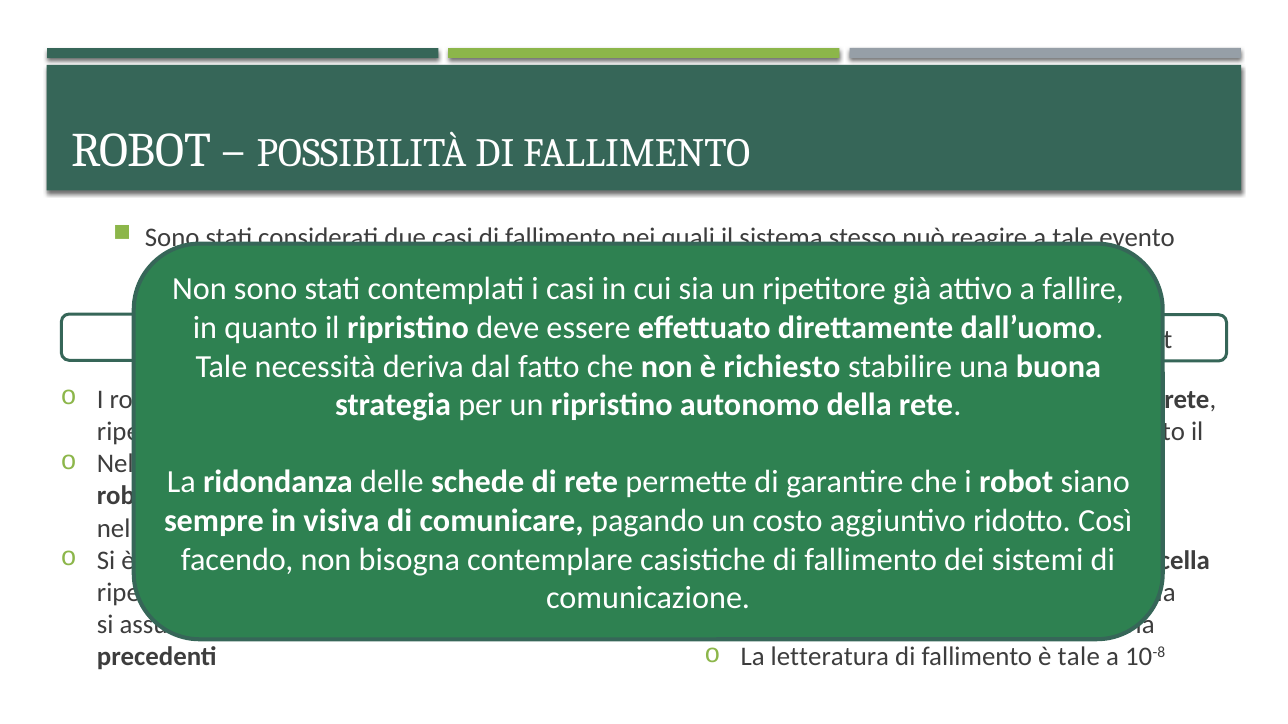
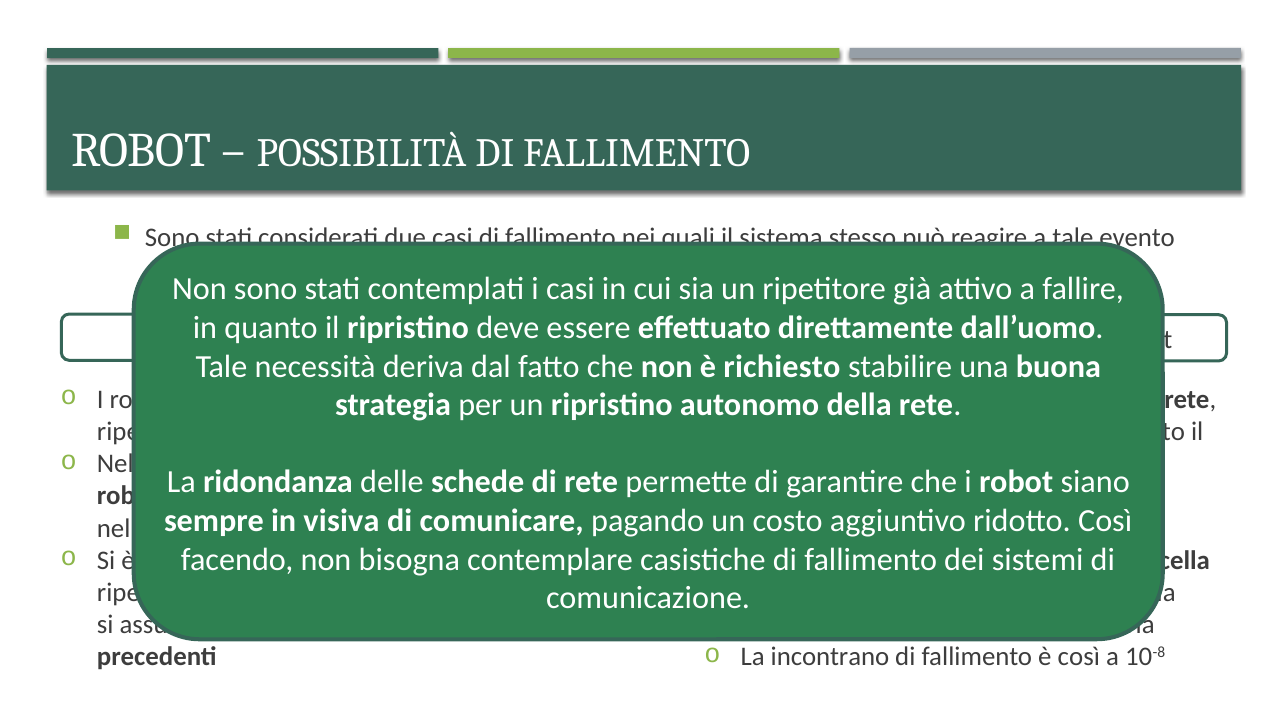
letteratura: letteratura -> incontrano
è tale: tale -> così
